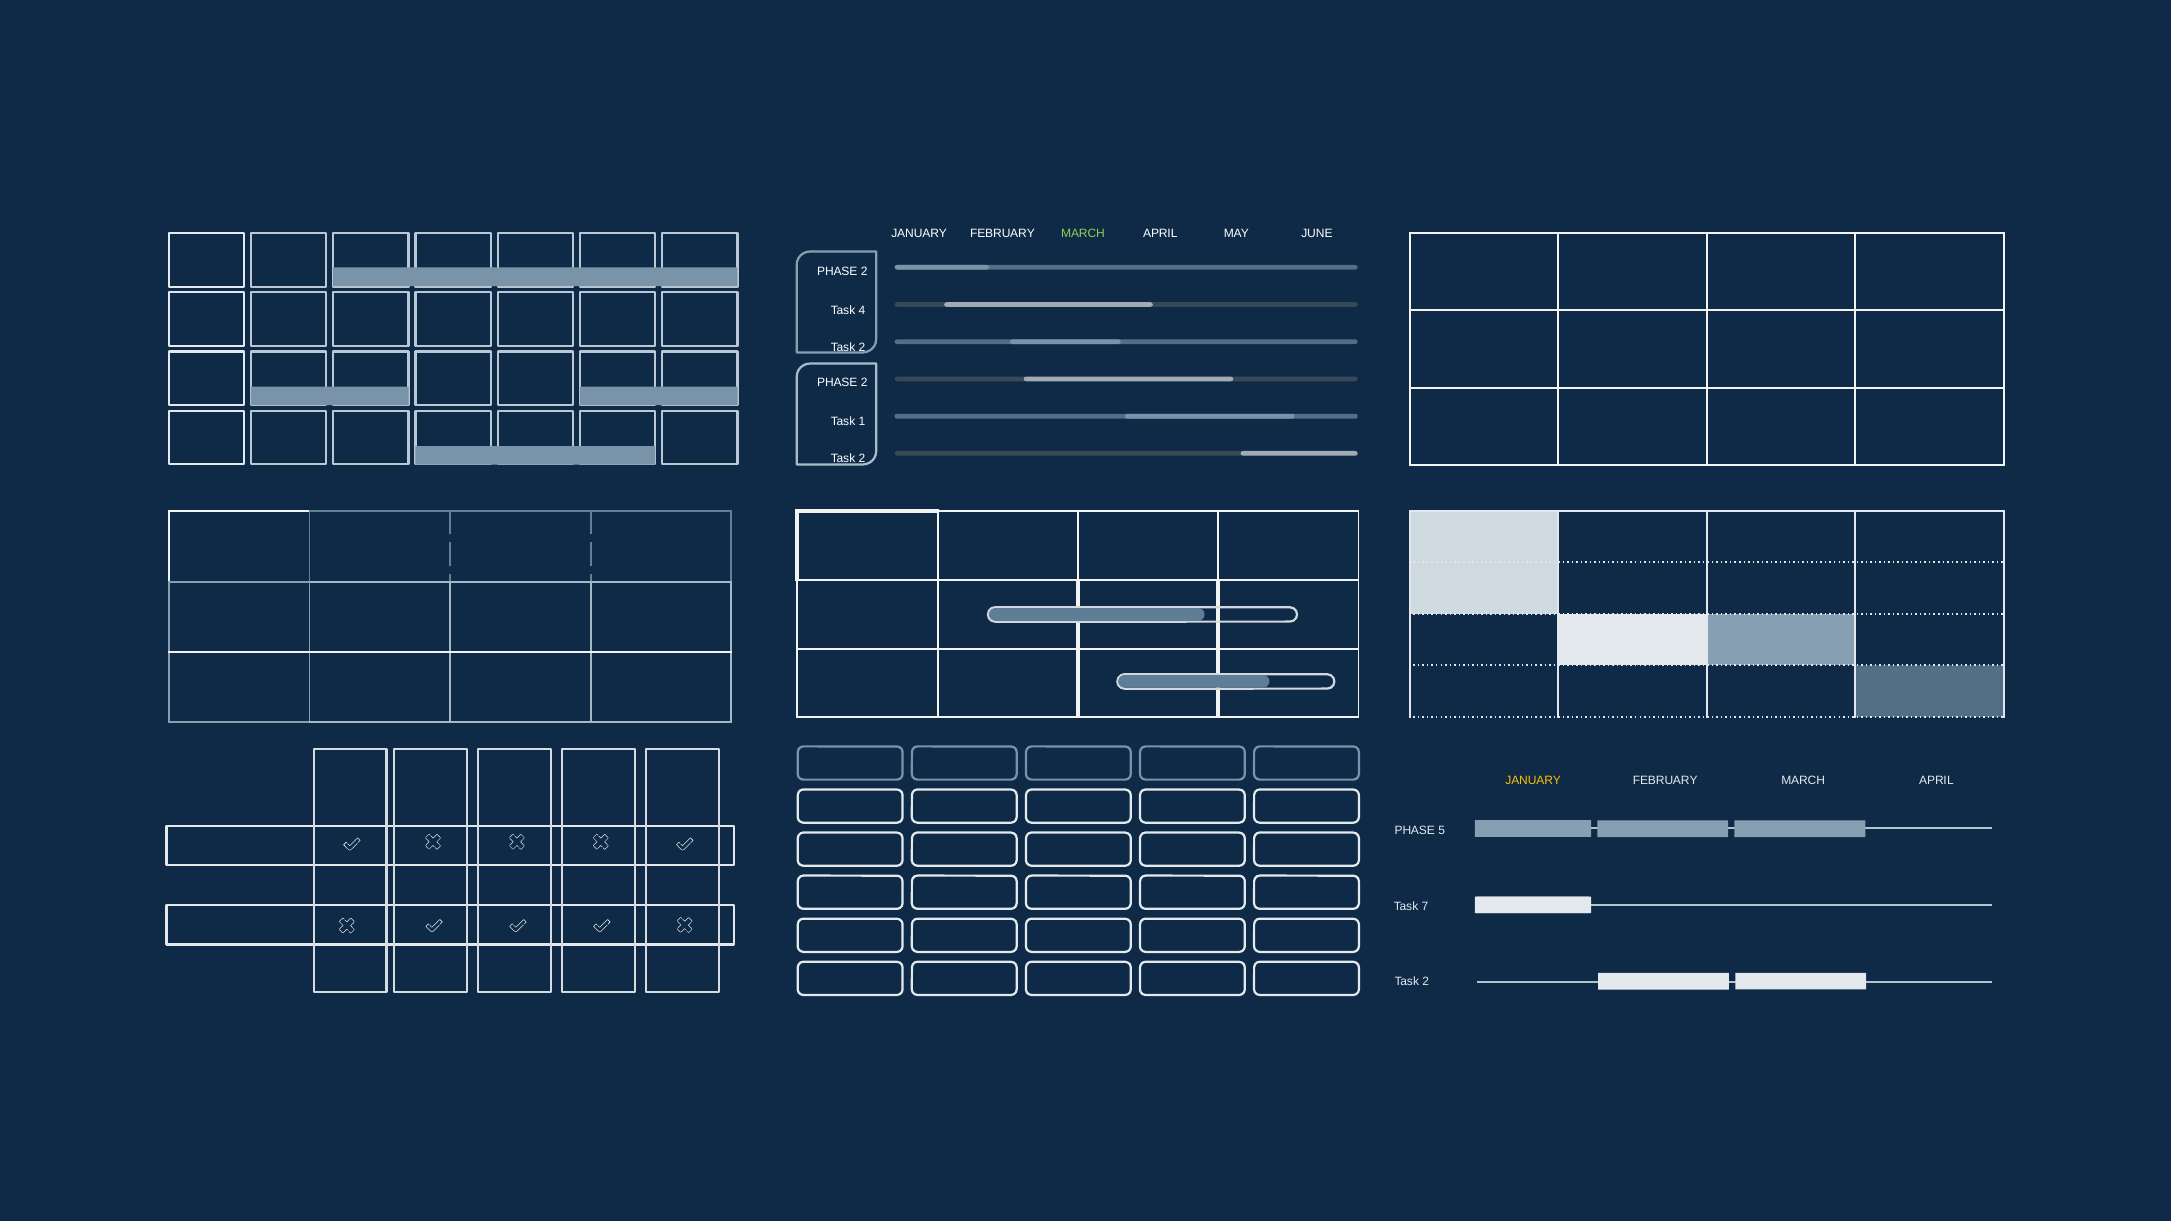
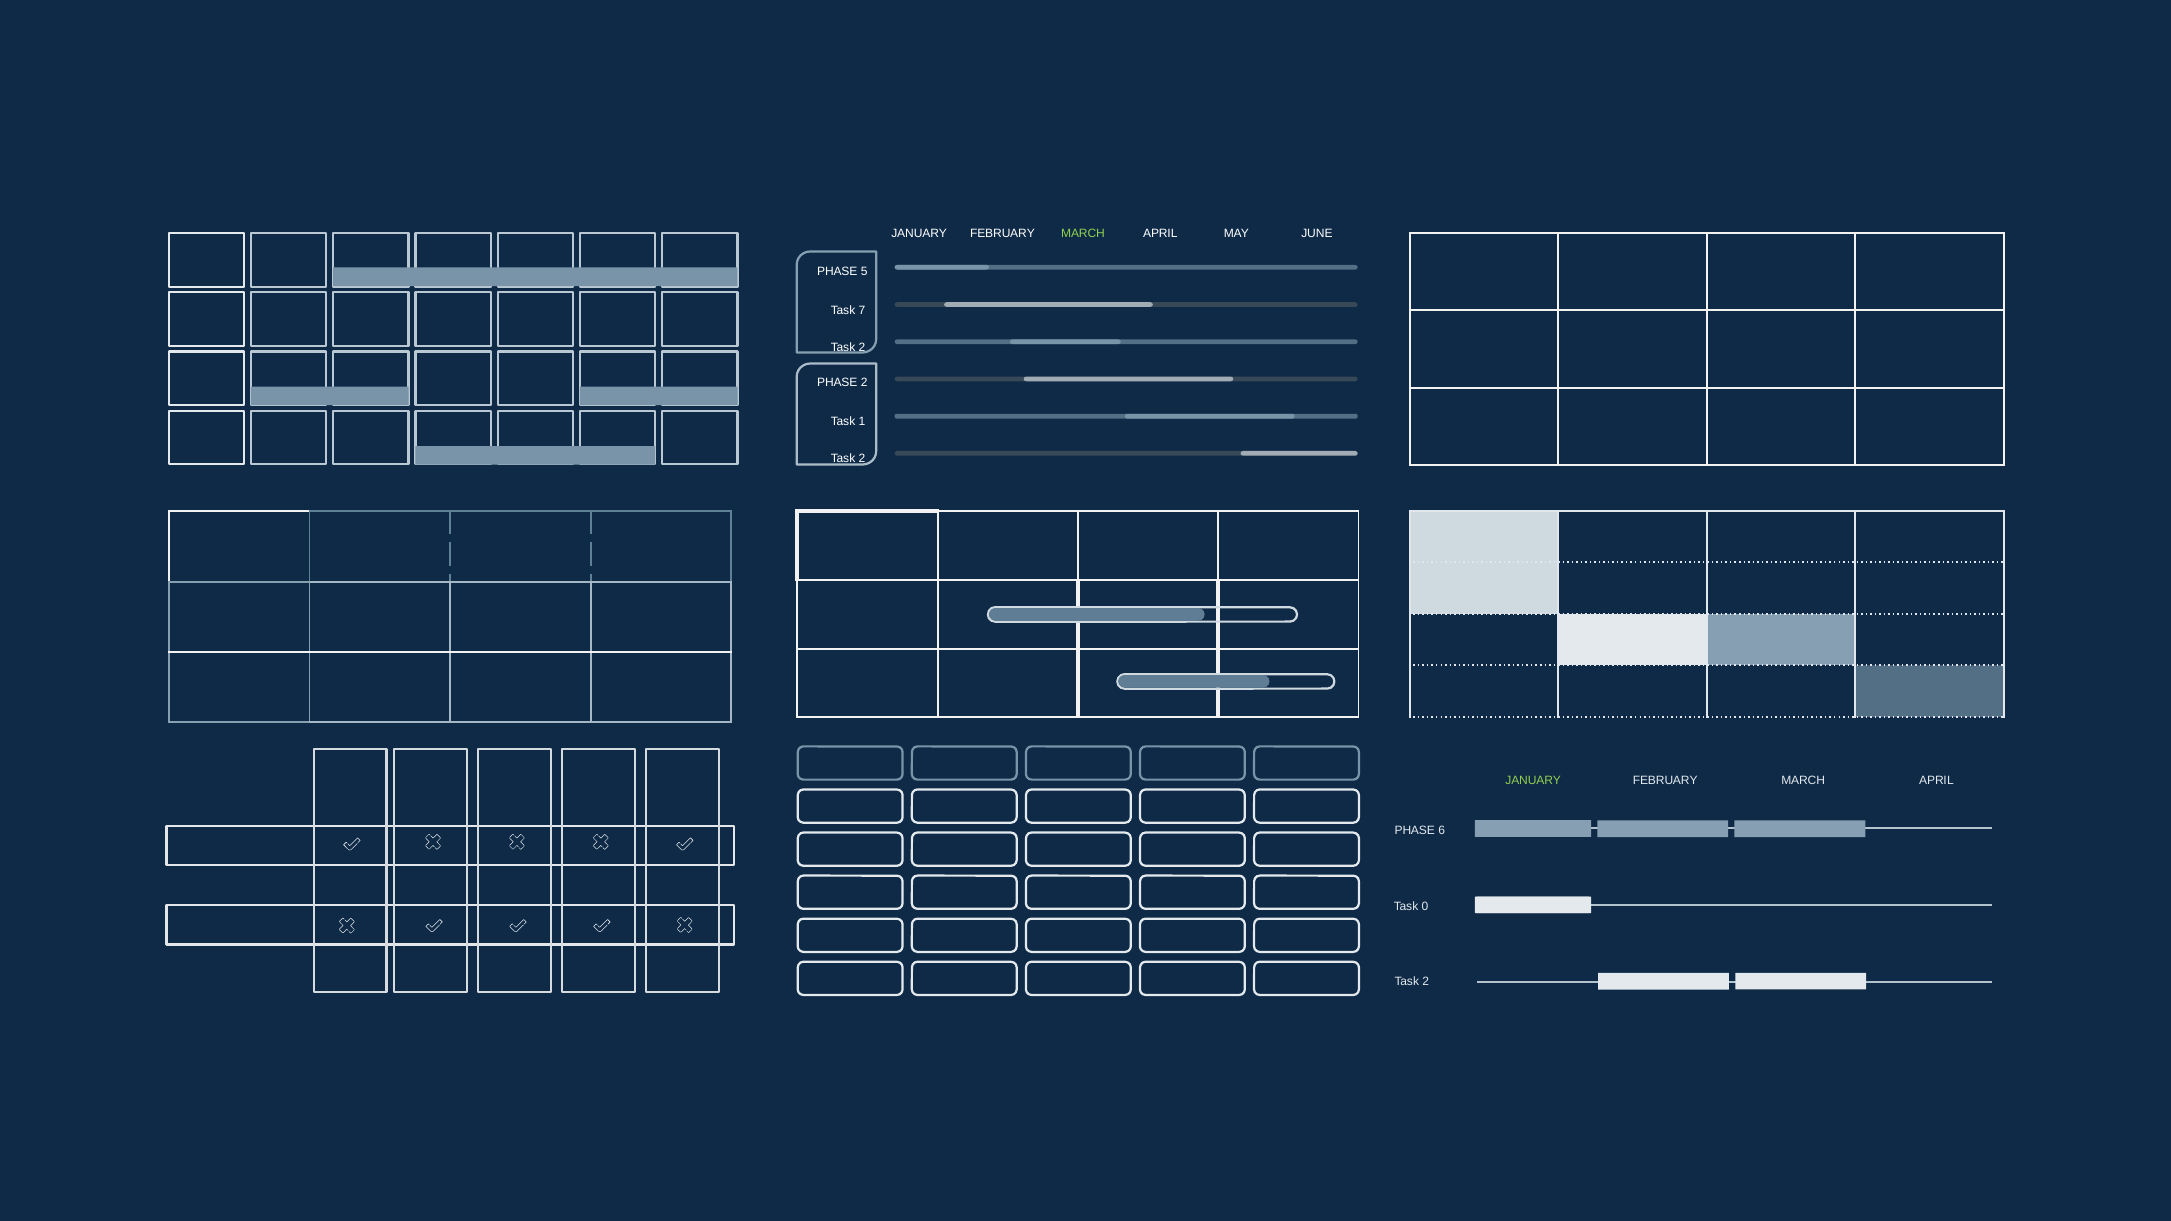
2 at (864, 272): 2 -> 5
4: 4 -> 7
JANUARY at (1533, 781) colour: yellow -> light green
5: 5 -> 6
7: 7 -> 0
